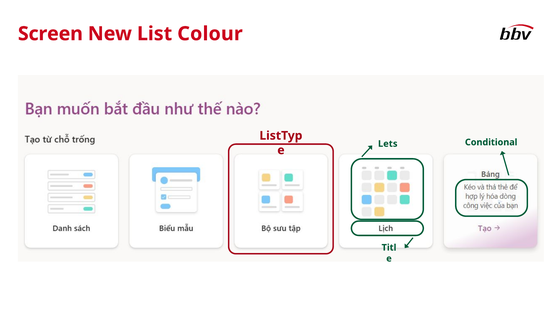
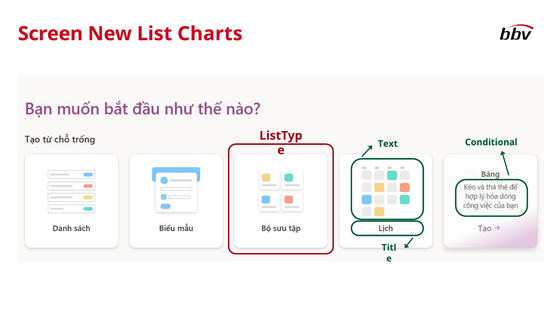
Colour: Colour -> Charts
Lets: Lets -> Text
